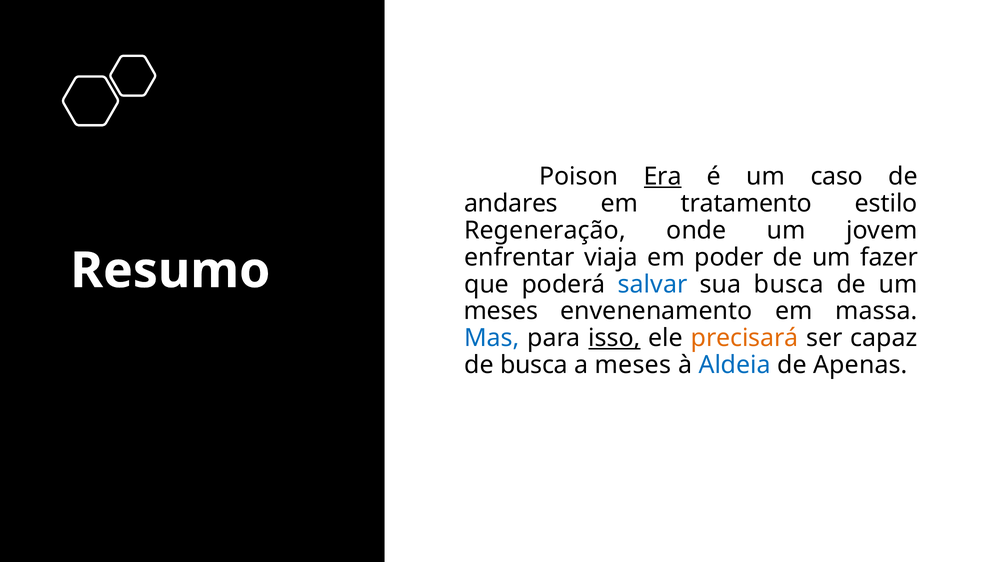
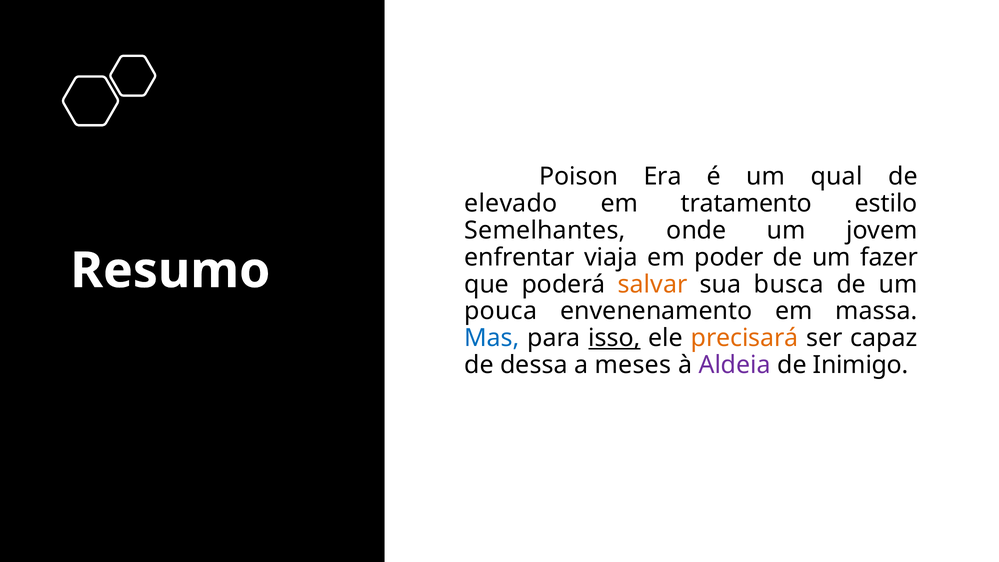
Era underline: present -> none
caso: caso -> qual
andares: andares -> elevado
Regeneração: Regeneração -> Semelhantes
salvar colour: blue -> orange
meses at (501, 311): meses -> pouca
de busca: busca -> dessa
Aldeia colour: blue -> purple
Apenas: Apenas -> Inimigo
